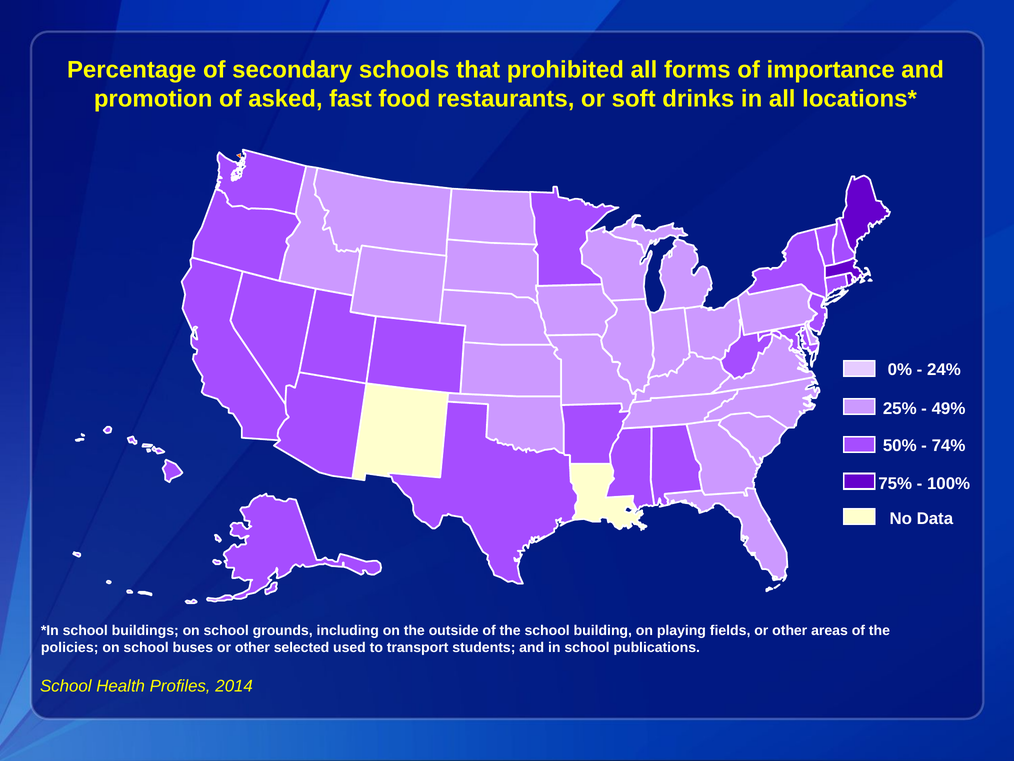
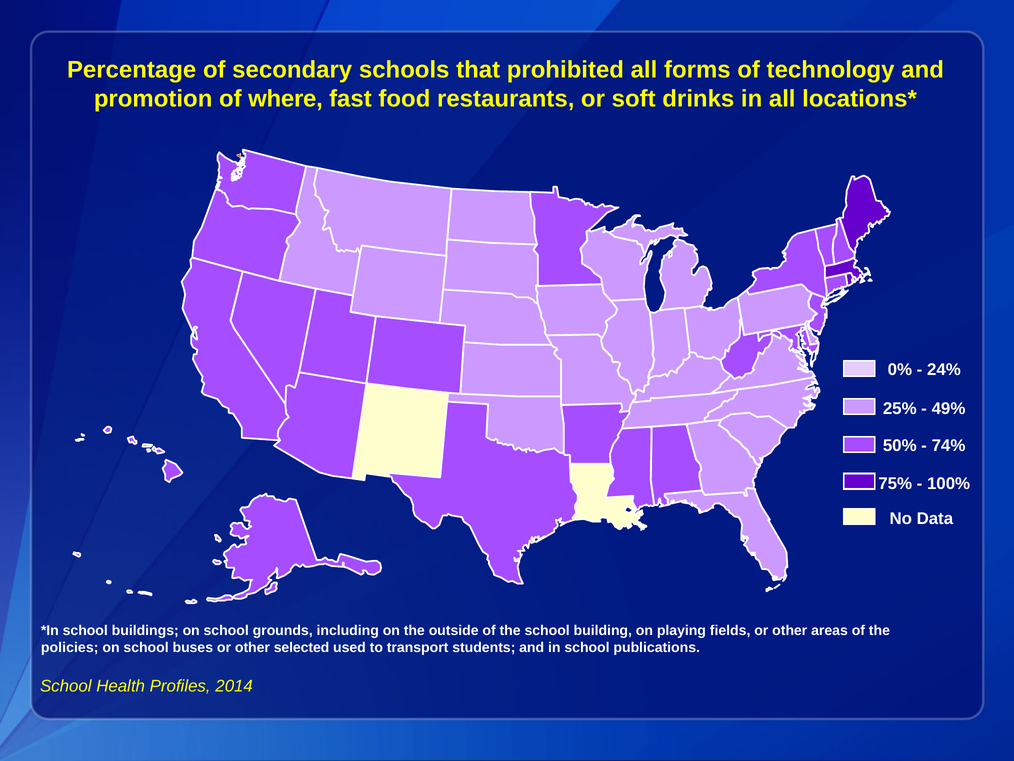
importance: importance -> technology
asked: asked -> where
